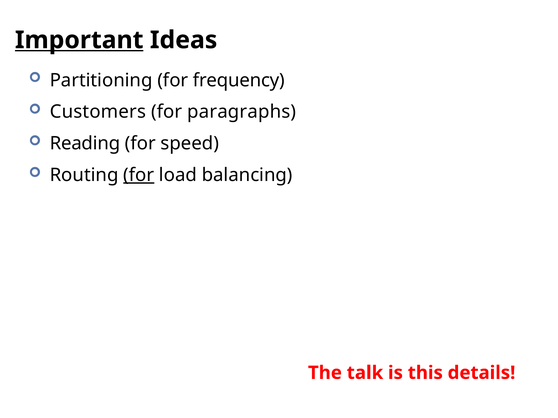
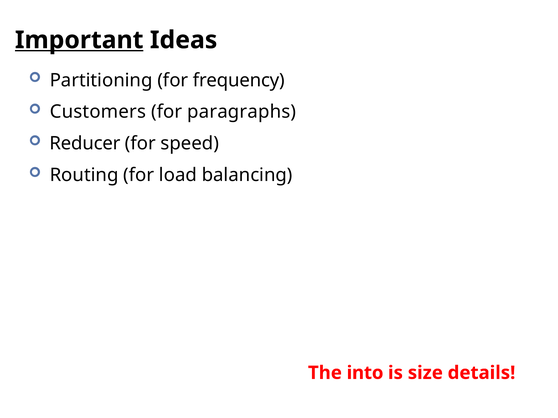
Reading: Reading -> Reducer
for at (139, 175) underline: present -> none
talk: talk -> into
this: this -> size
